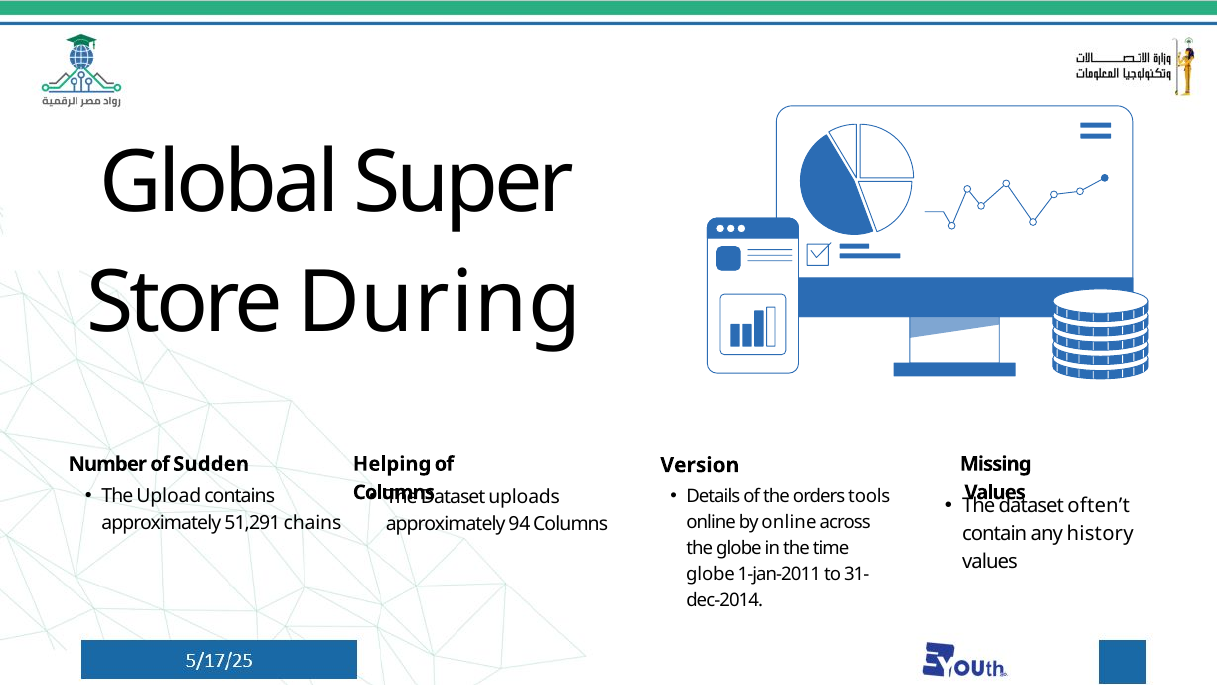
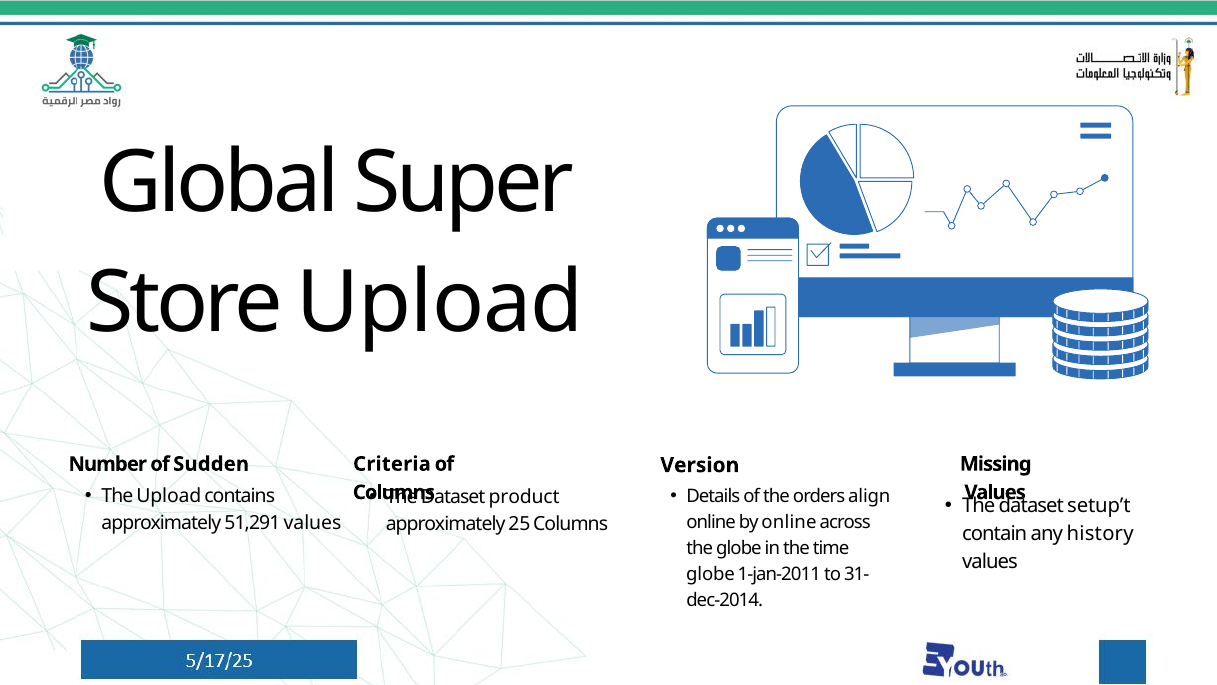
Store During: During -> Upload
Helping: Helping -> Criteria
uploads: uploads -> product
tools: tools -> align
often’t: often’t -> setup’t
51,291 chains: chains -> values
94: 94 -> 25
